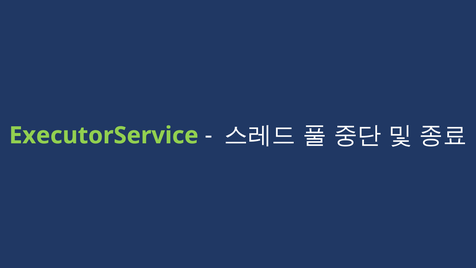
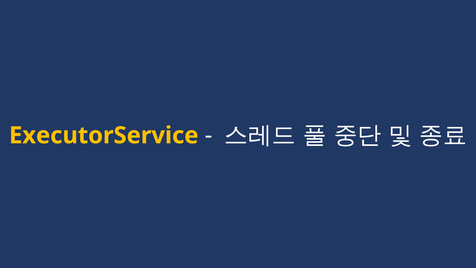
ExecutorService colour: light green -> yellow
